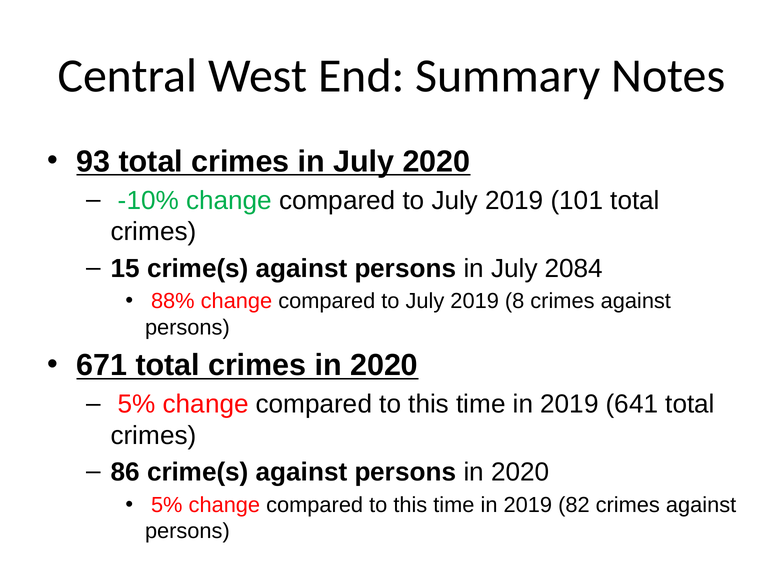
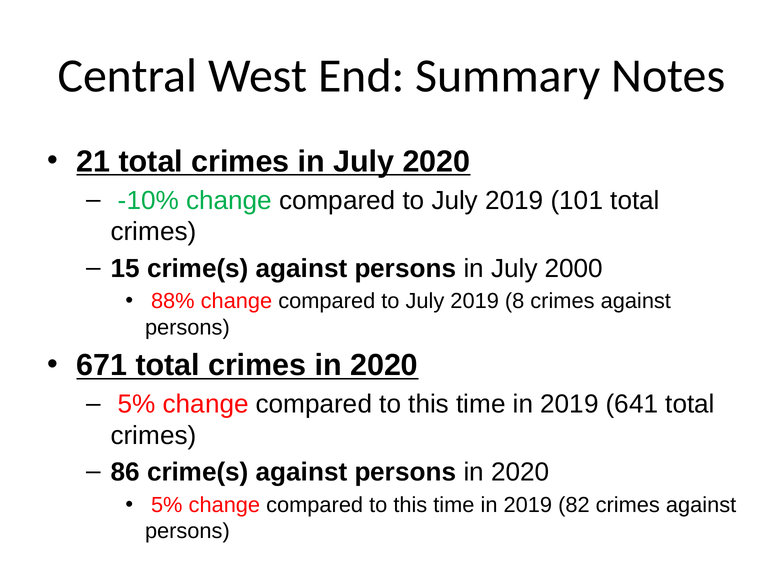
93: 93 -> 21
2084: 2084 -> 2000
